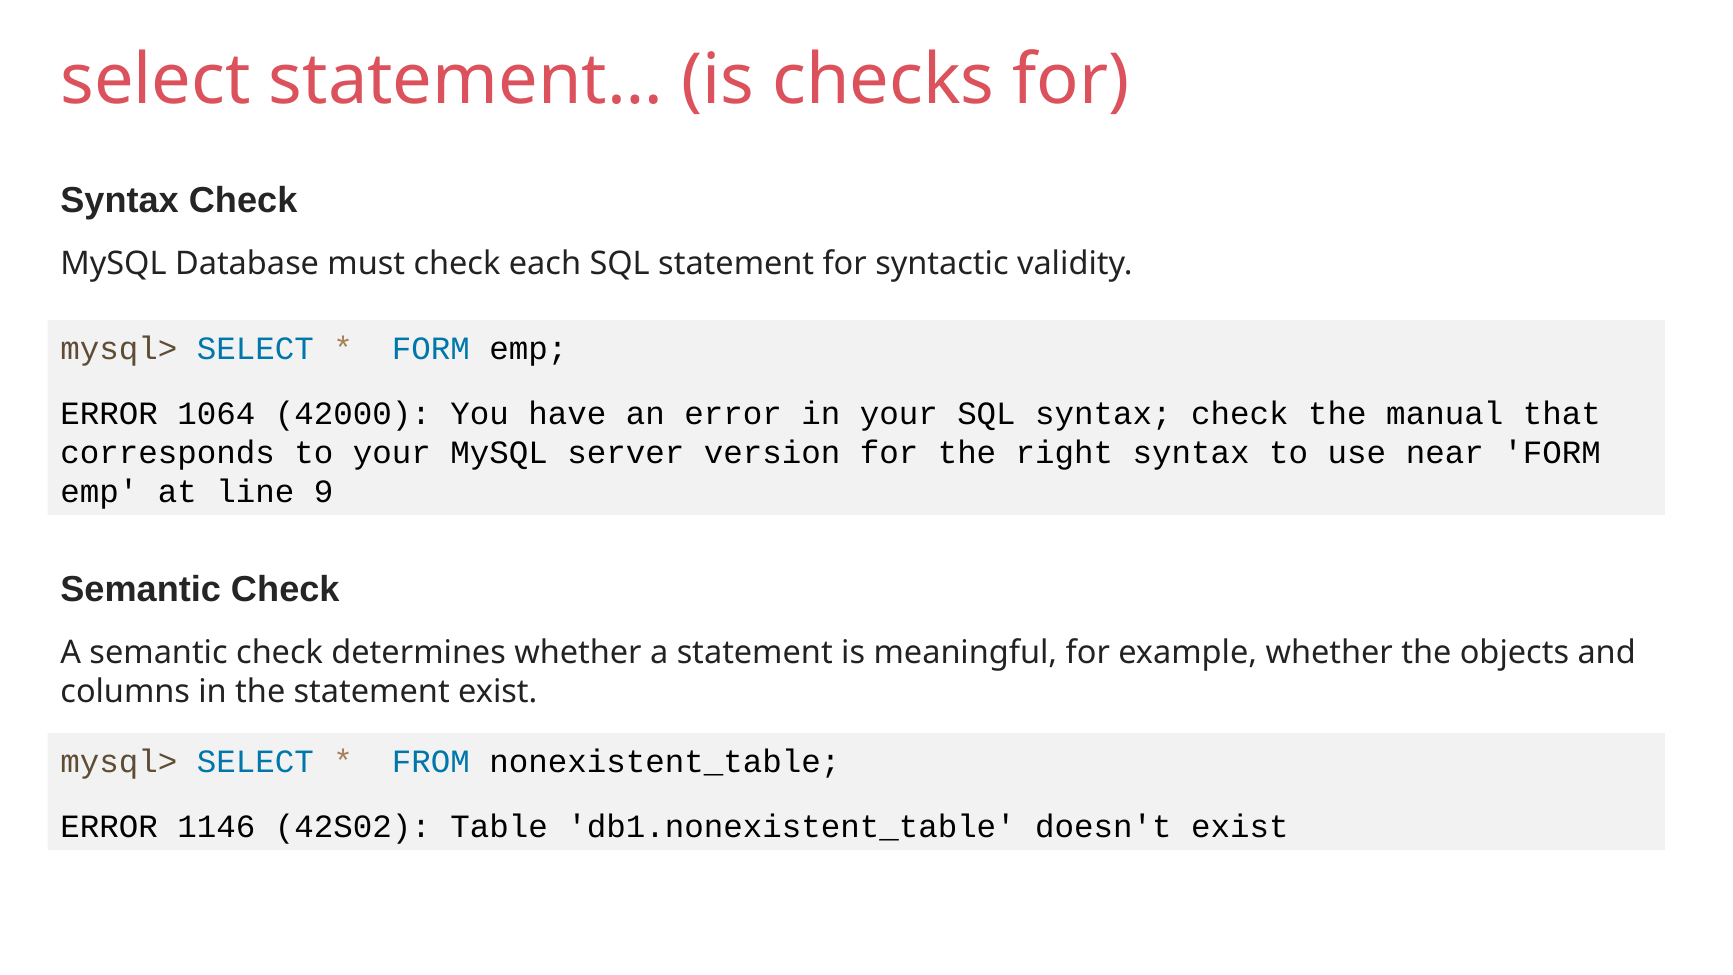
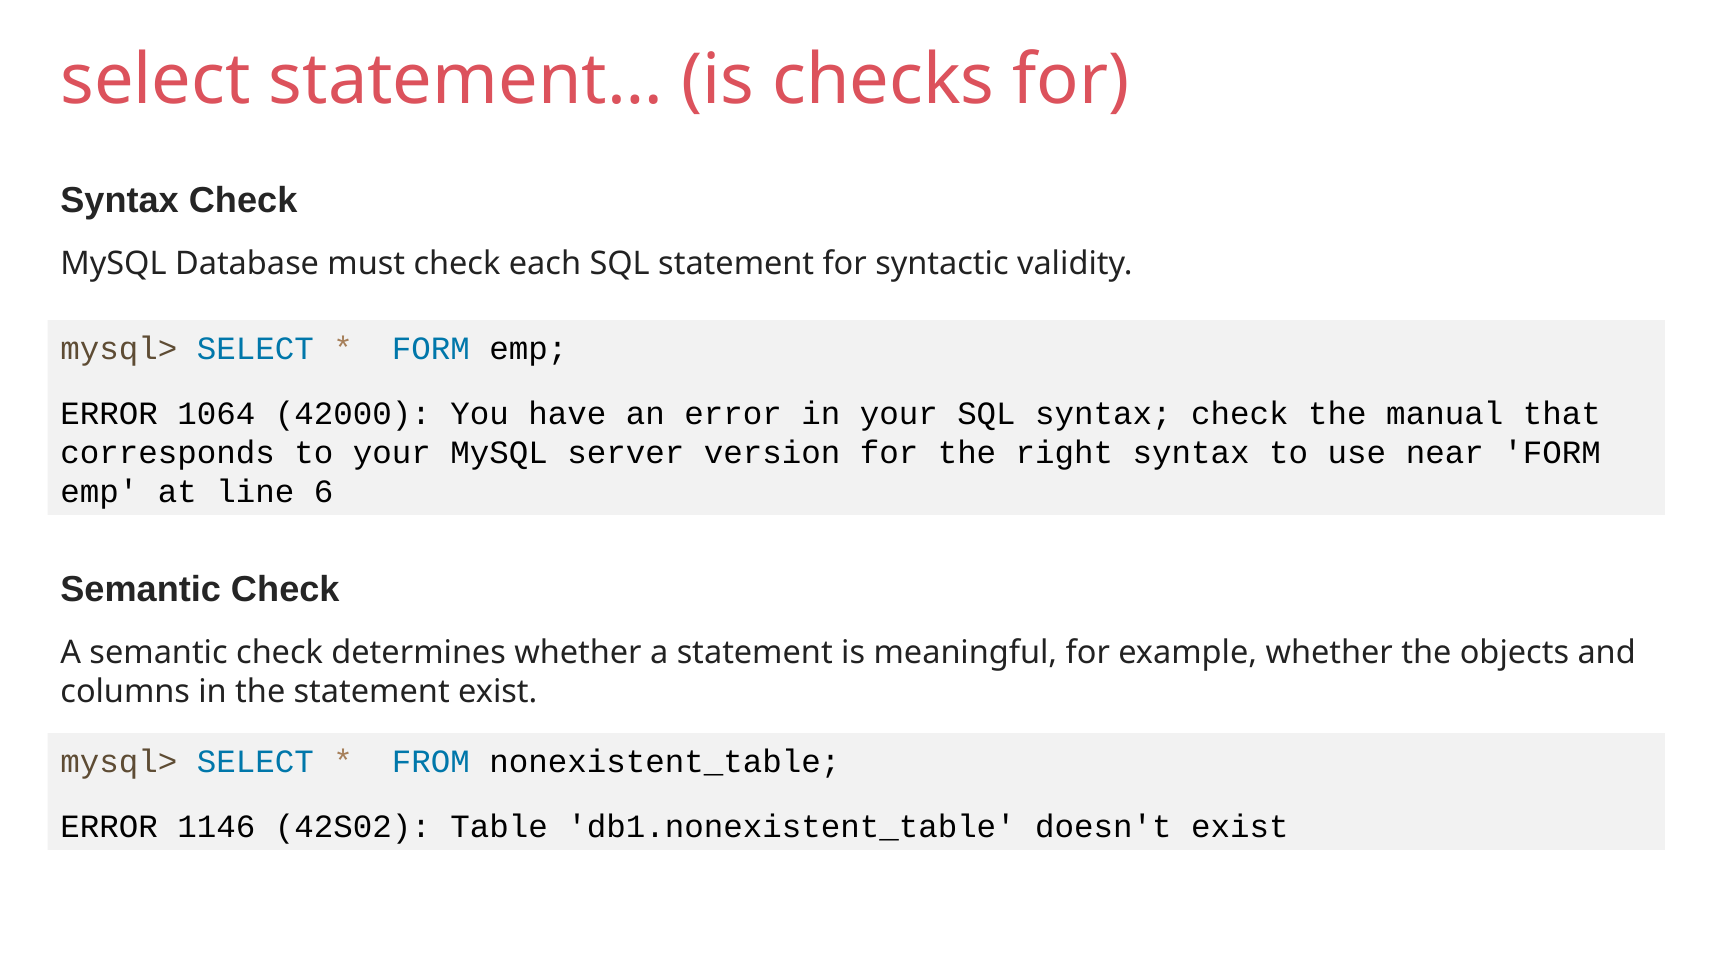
9: 9 -> 6
